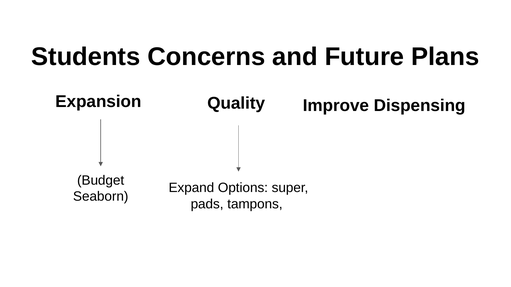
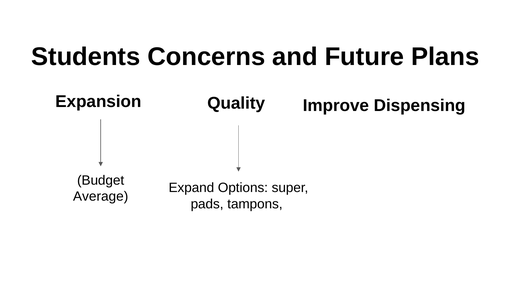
Seaborn: Seaborn -> Average
